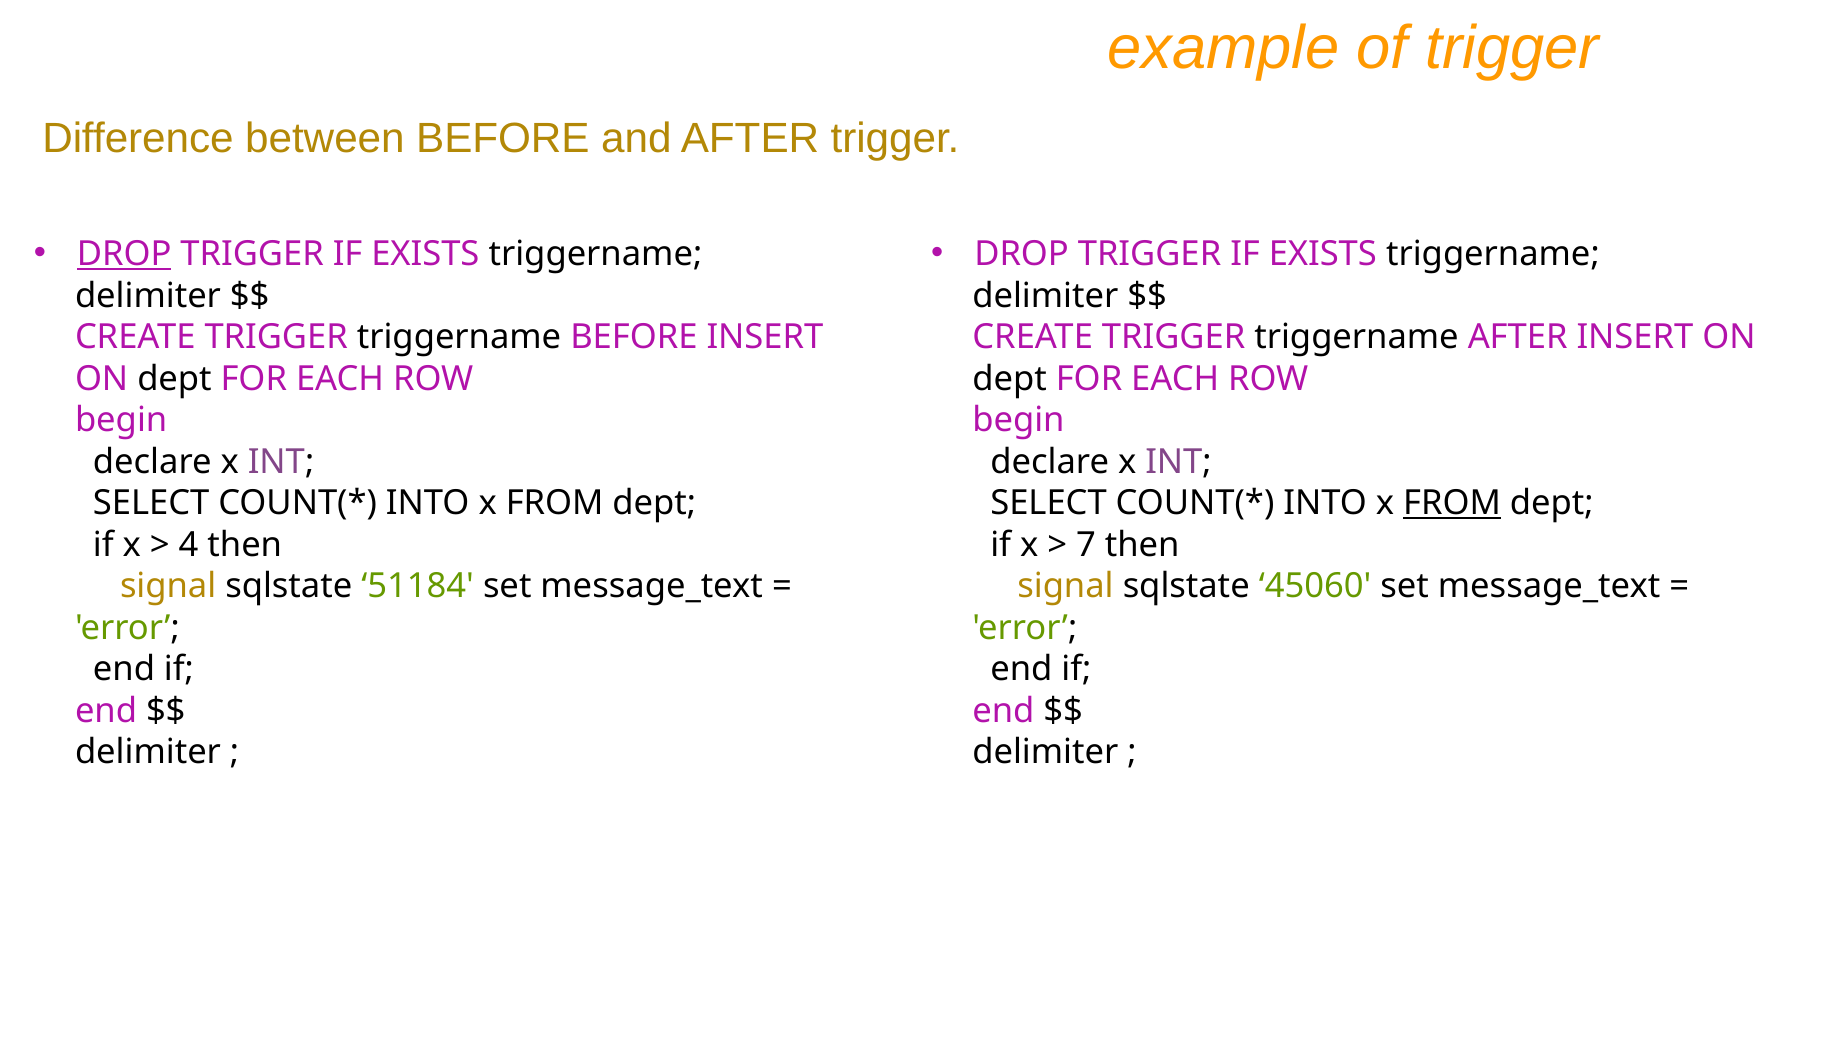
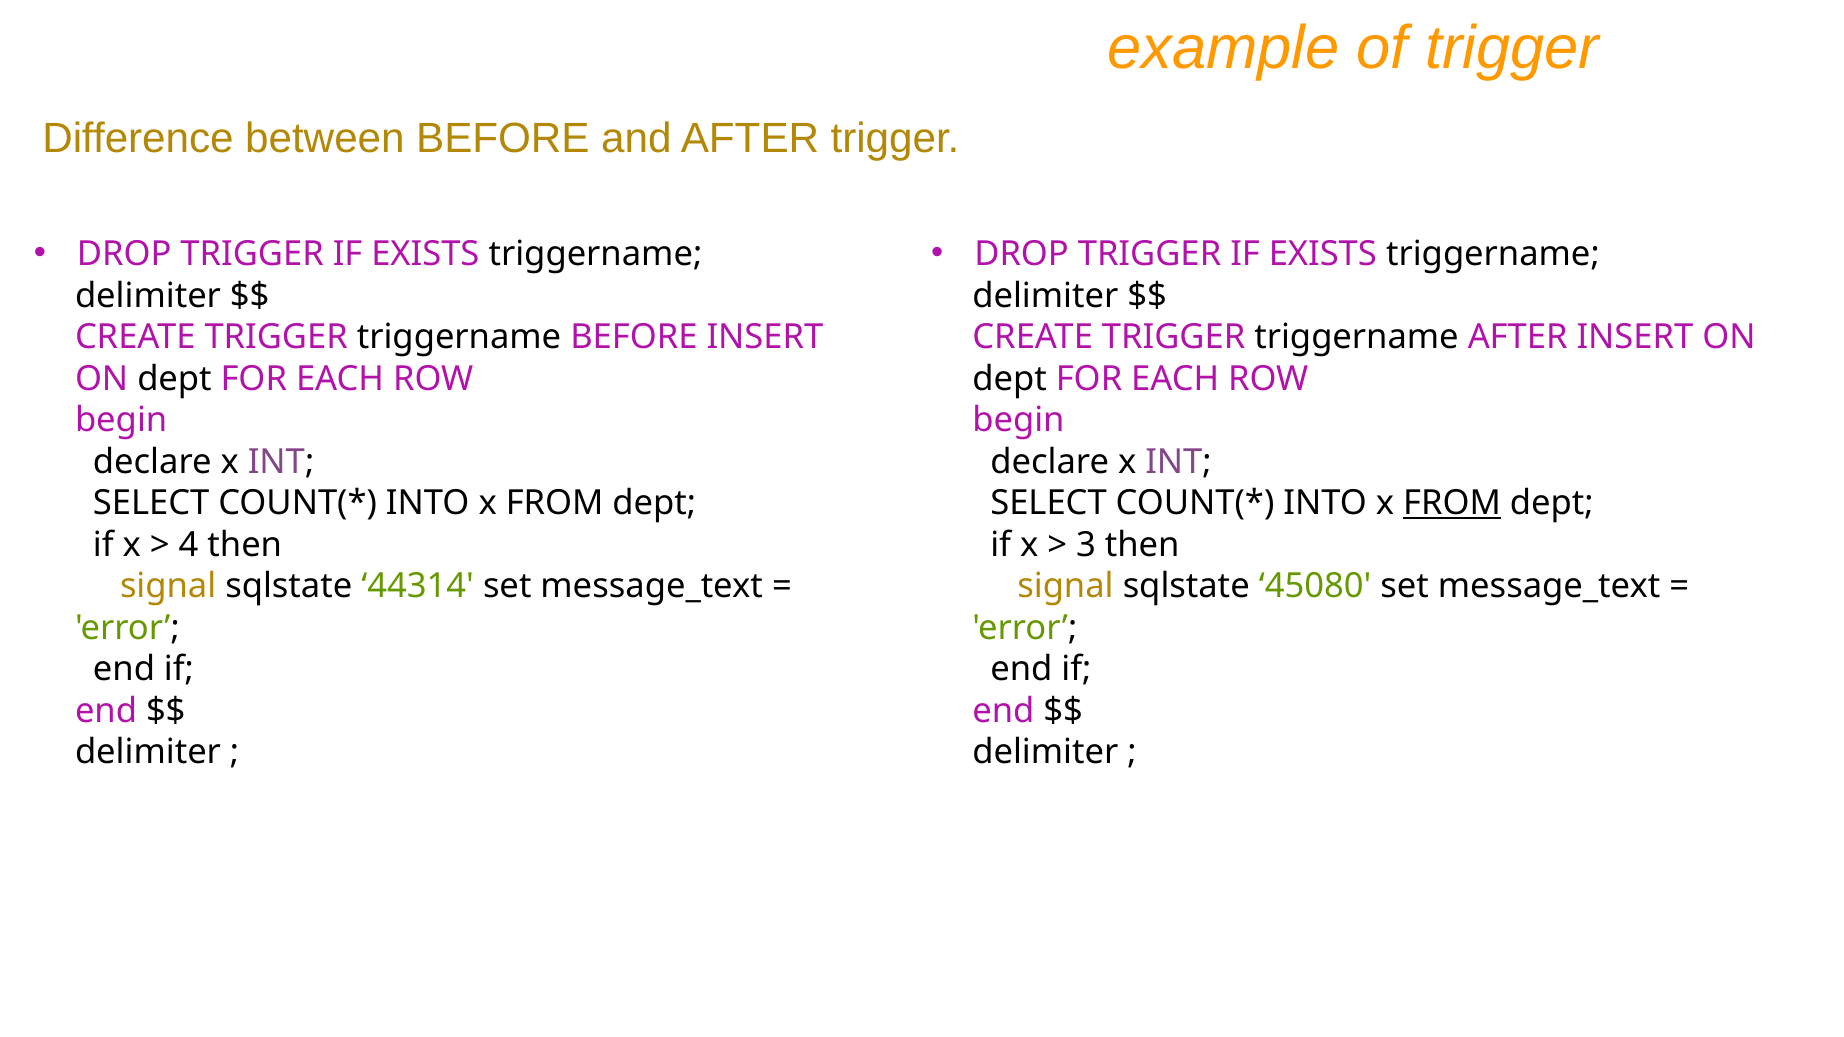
DROP at (124, 254) underline: present -> none
7: 7 -> 3
51184: 51184 -> 44314
45060: 45060 -> 45080
